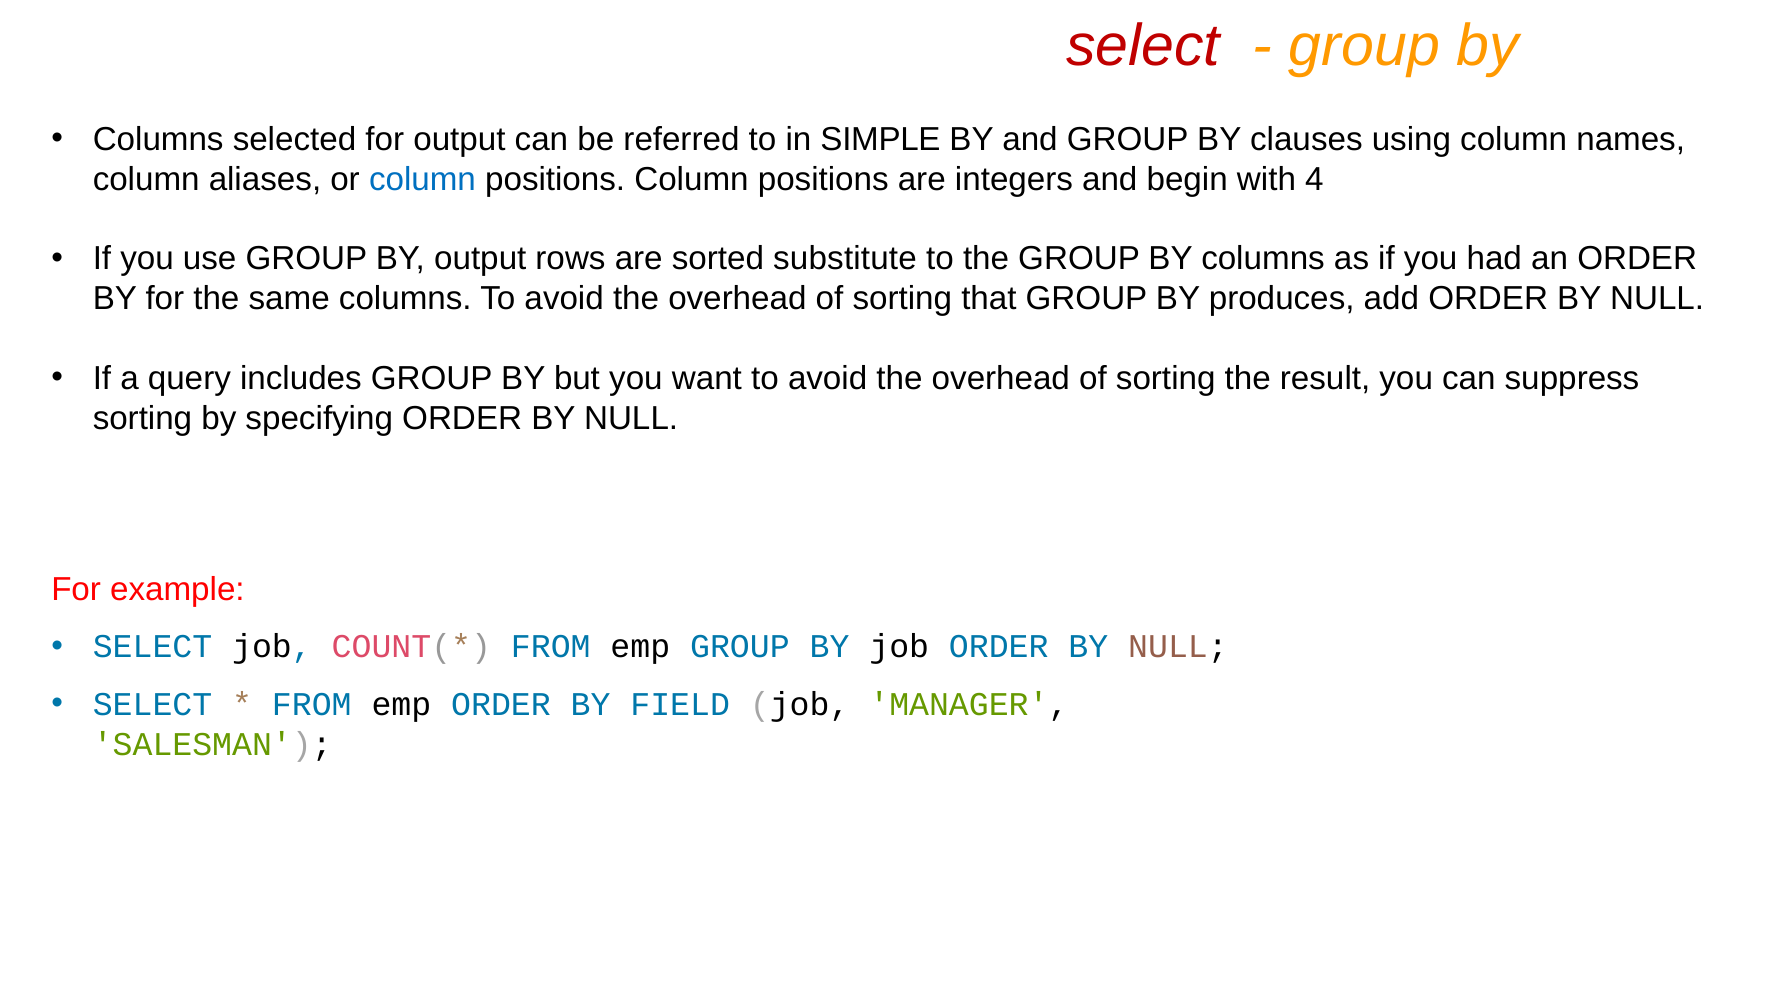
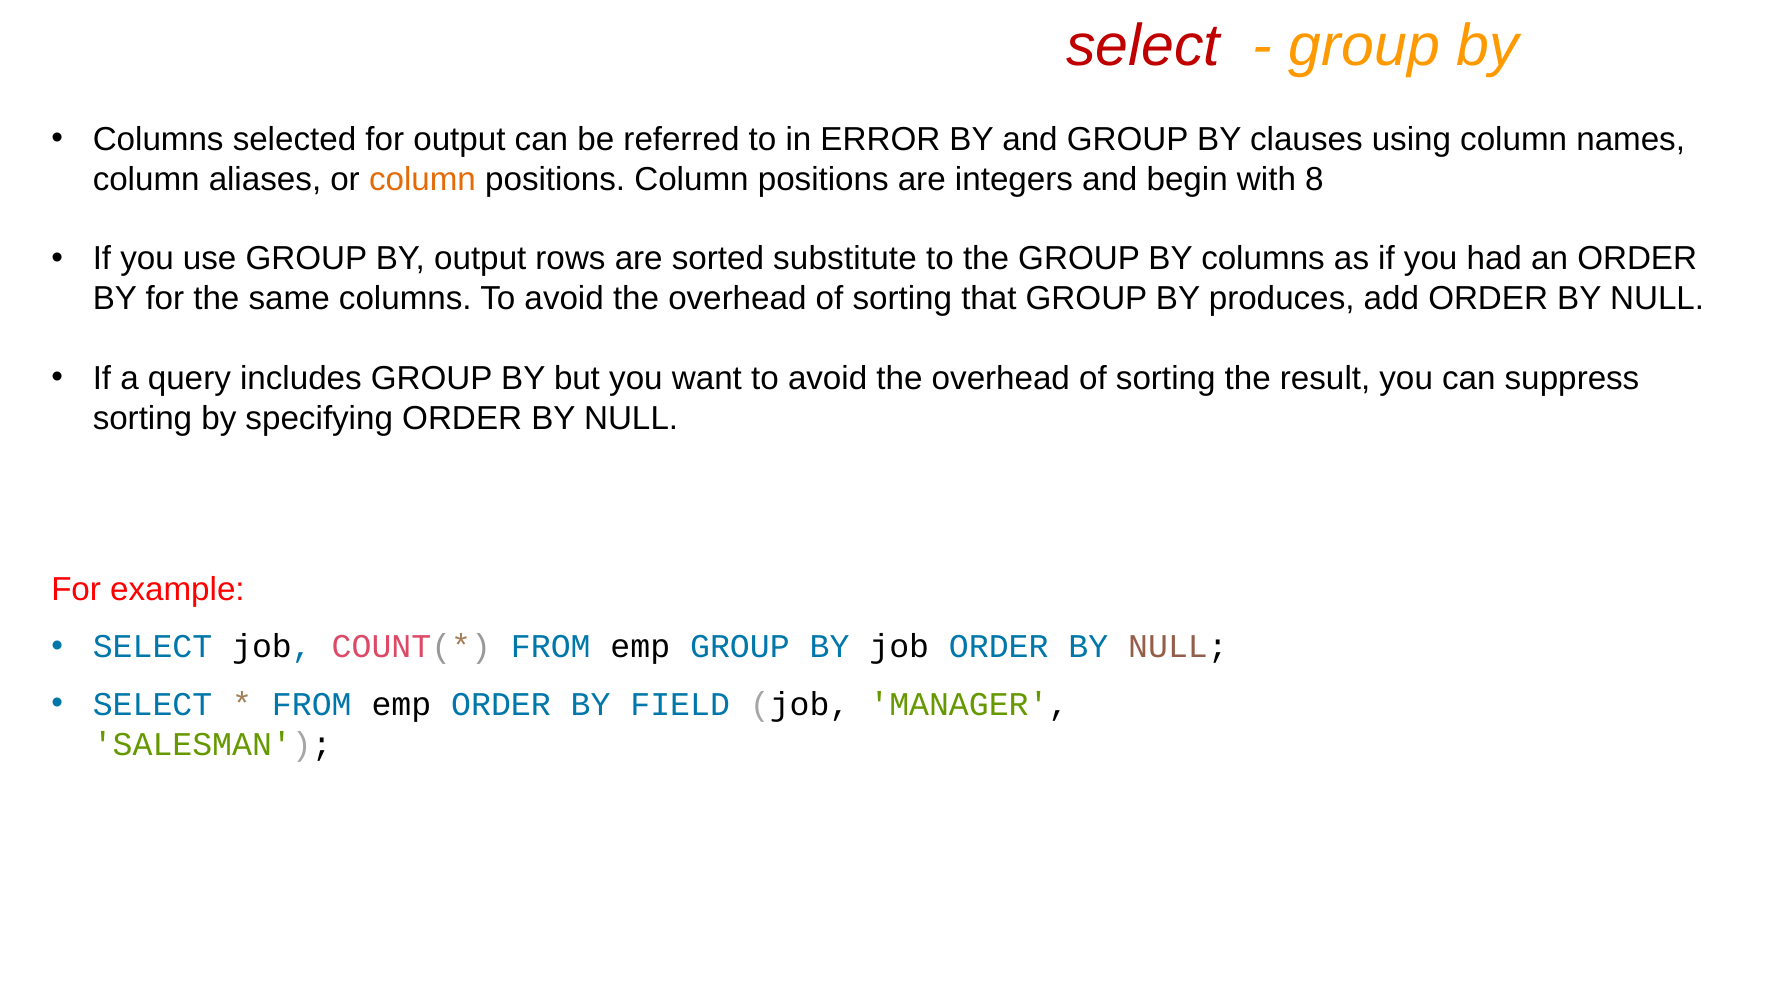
SIMPLE: SIMPLE -> ERROR
column at (422, 179) colour: blue -> orange
4: 4 -> 8
